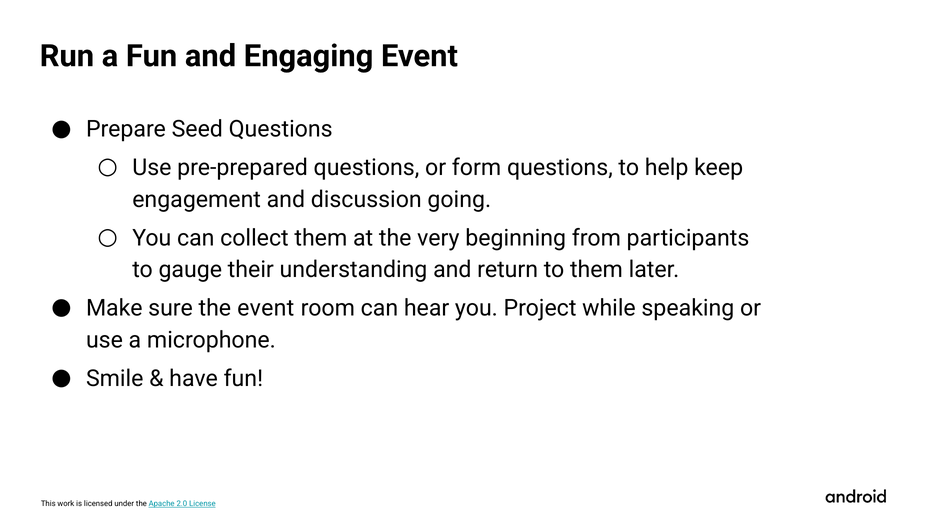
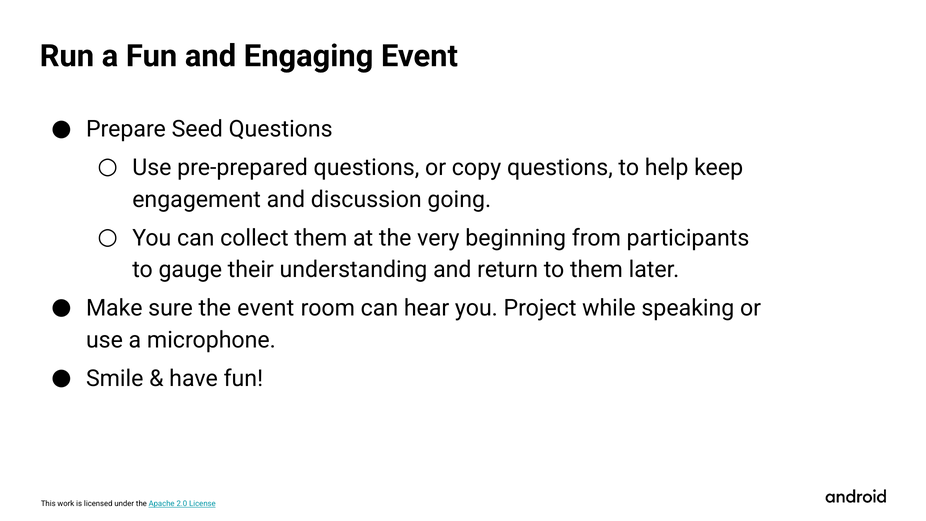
form: form -> copy
